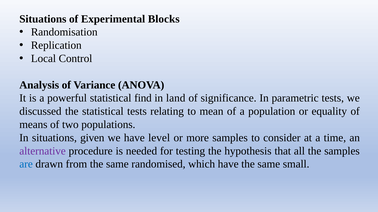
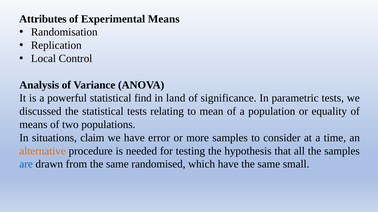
Situations at (43, 19): Situations -> Attributes
Experimental Blocks: Blocks -> Means
given: given -> claim
level: level -> error
alternative colour: purple -> orange
